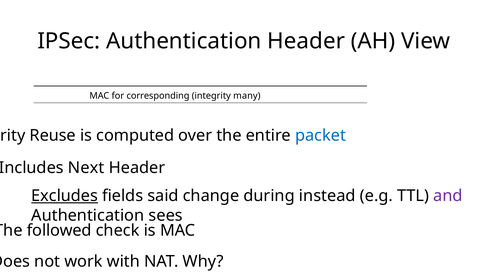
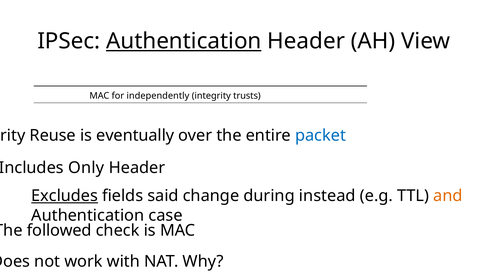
Authentication at (184, 41) underline: none -> present
corresponding: corresponding -> independently
many: many -> trusts
computed: computed -> eventually
Next: Next -> Only
and colour: purple -> orange
sees: sees -> case
